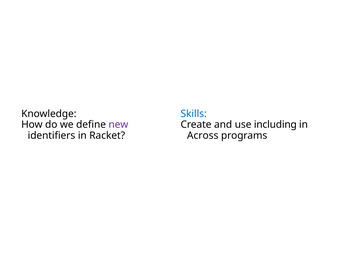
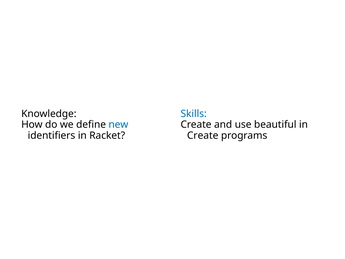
new colour: purple -> blue
including: including -> beautiful
Across at (203, 135): Across -> Create
